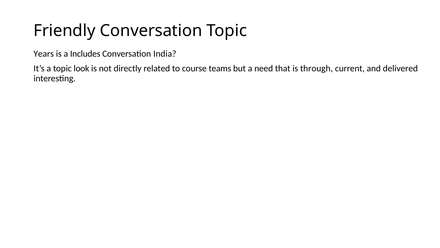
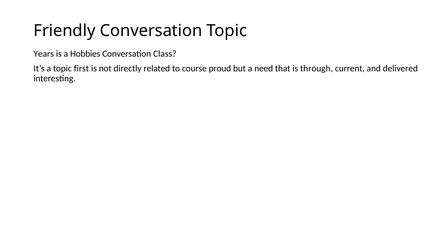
Includes: Includes -> Hobbies
India: India -> Class
look: look -> first
teams: teams -> proud
